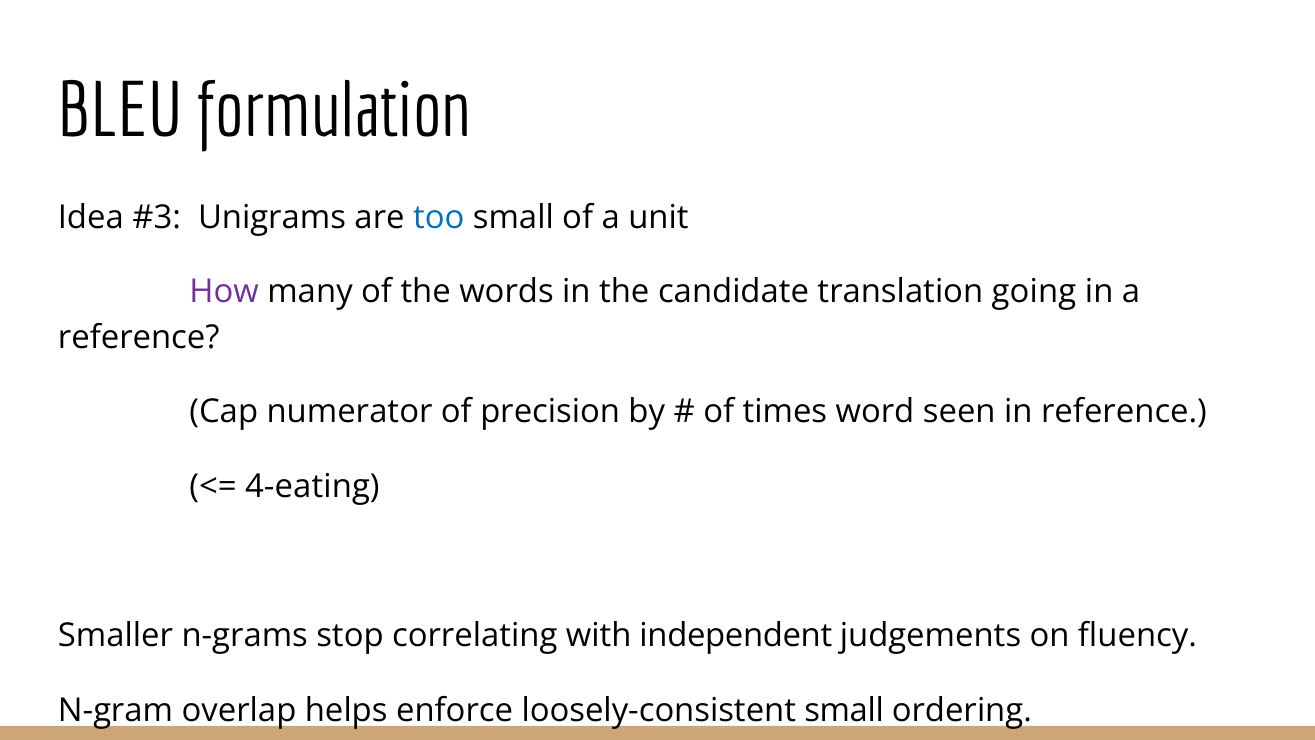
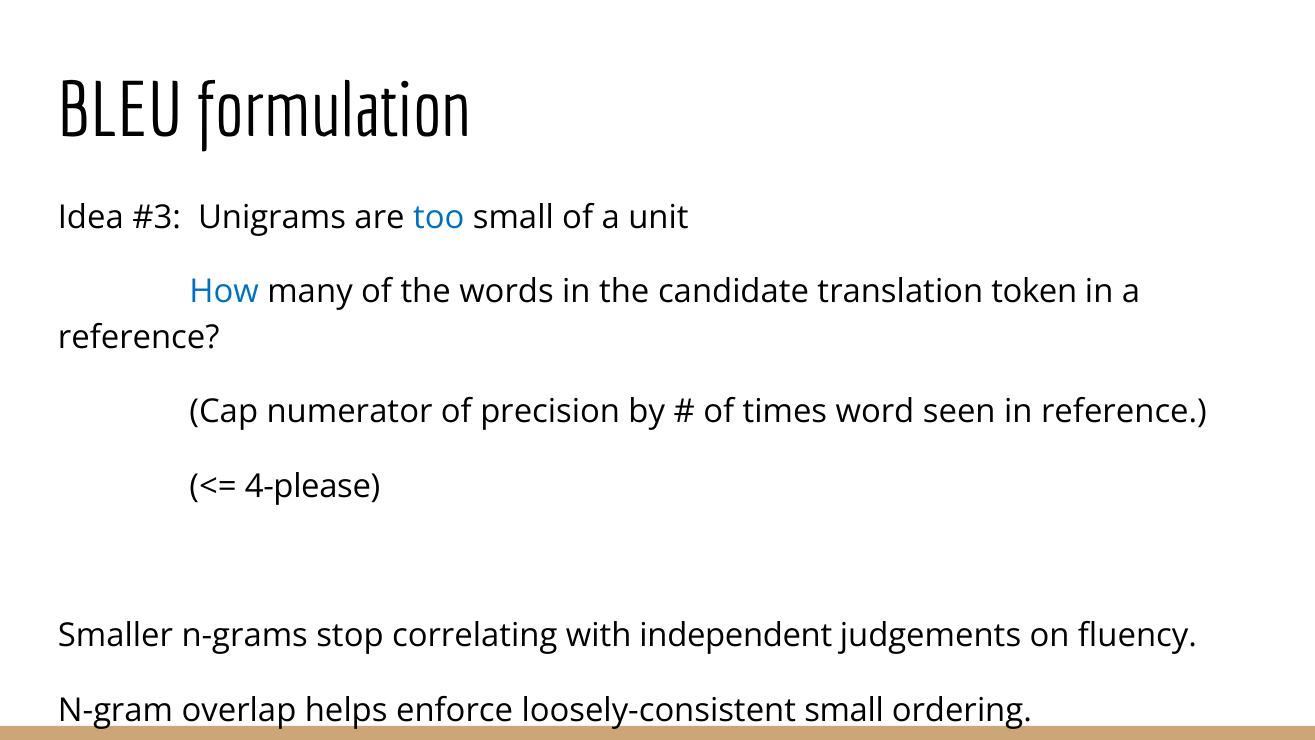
How colour: purple -> blue
going: going -> token
4-eating: 4-eating -> 4-please
